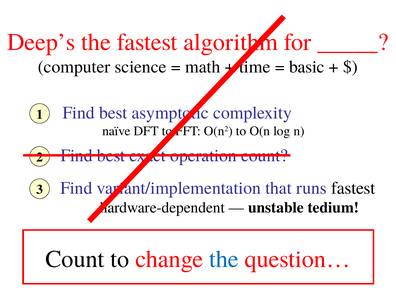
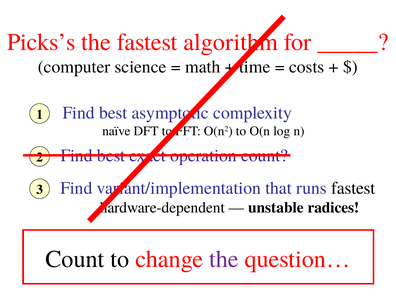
Deep’s: Deep’s -> Picks’s
basic: basic -> costs
tedium: tedium -> radices
the at (224, 259) colour: blue -> purple
